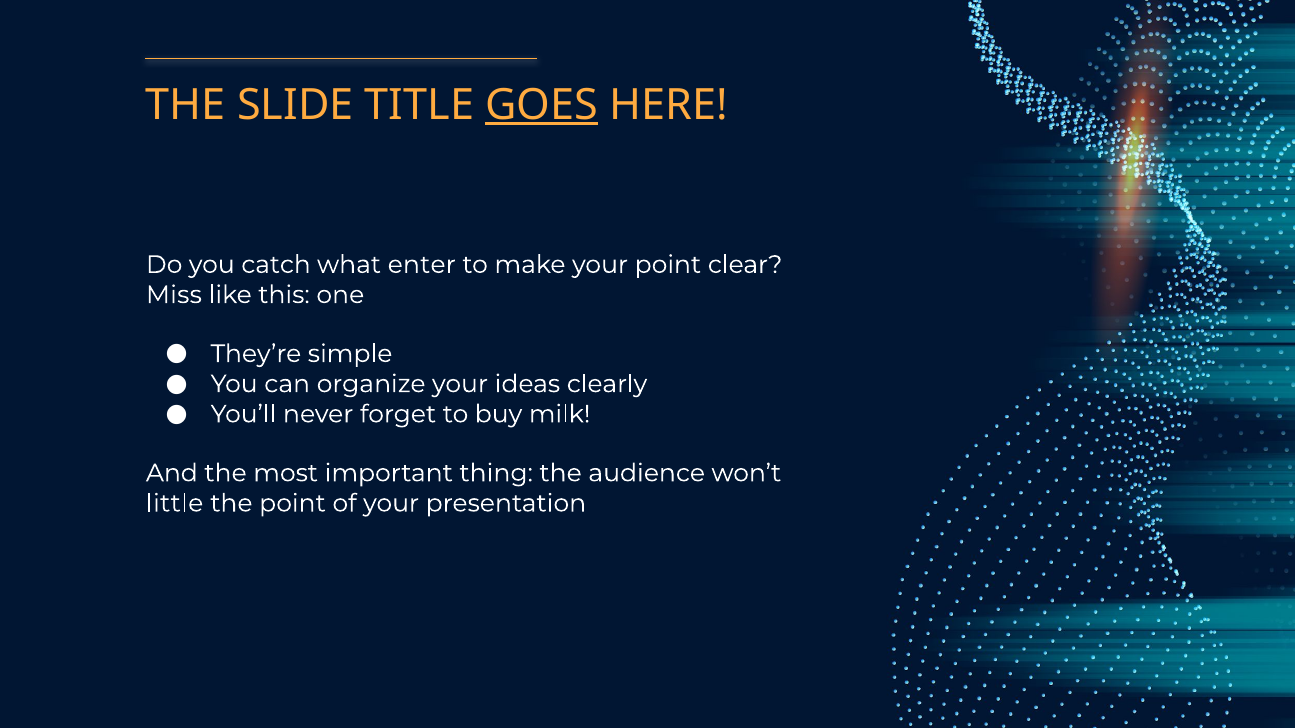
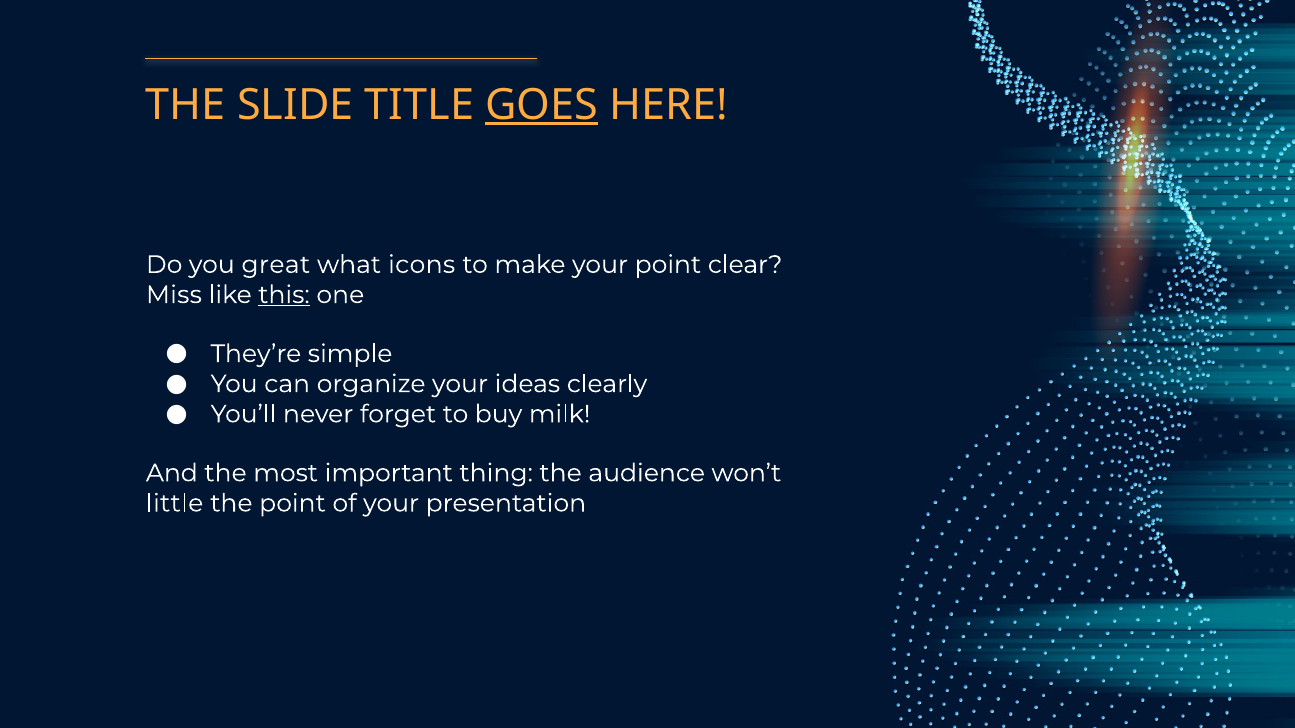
catch: catch -> great
enter: enter -> icons
this underline: none -> present
